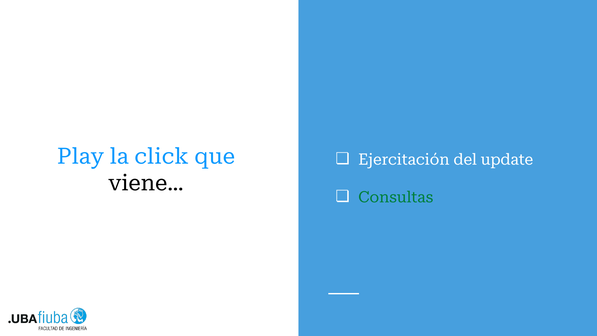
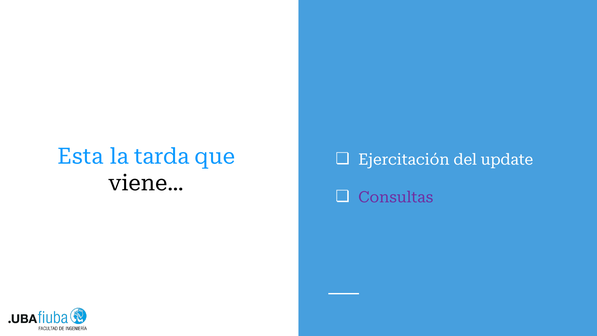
Play: Play -> Esta
click: click -> tarda
Consultas colour: green -> purple
